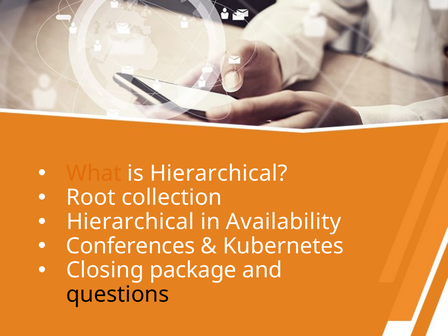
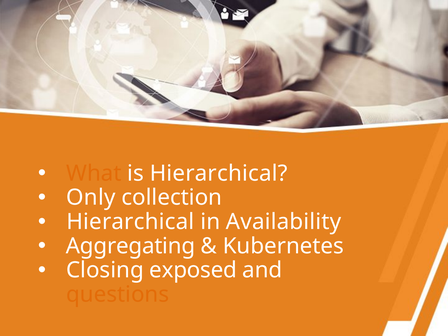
Root: Root -> Only
Conferences: Conferences -> Aggregating
package: package -> exposed
questions colour: black -> orange
